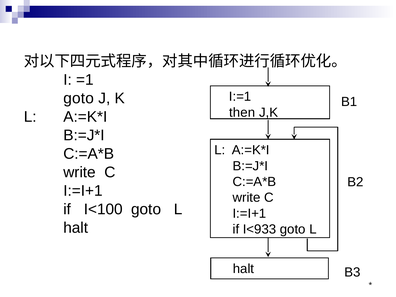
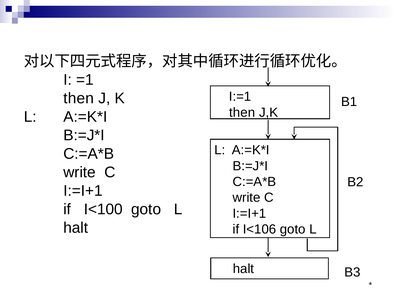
goto at (79, 98): goto -> then
I<933: I<933 -> I<106
